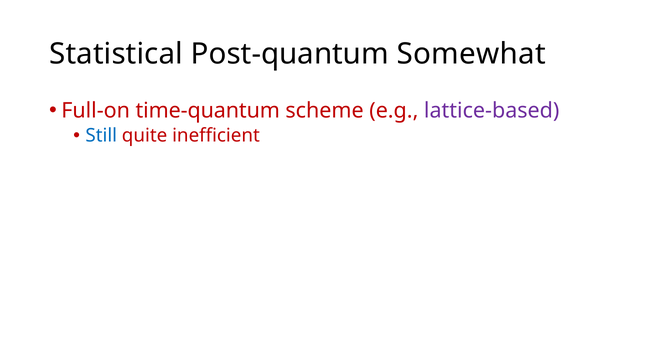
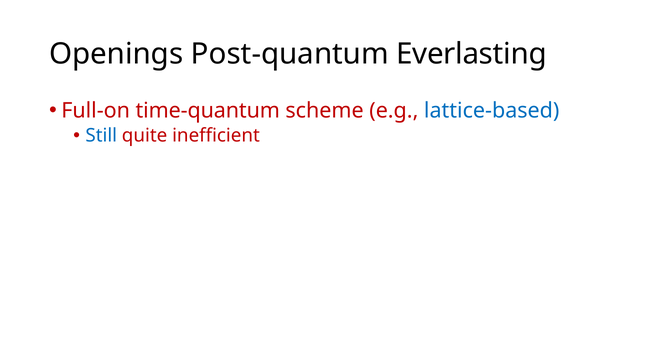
Statistical: Statistical -> Openings
Somewhat: Somewhat -> Everlasting
lattice-based colour: purple -> blue
